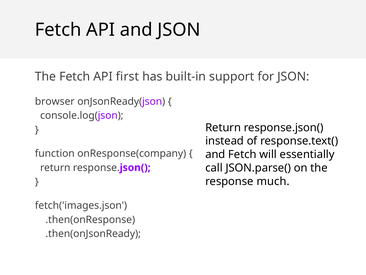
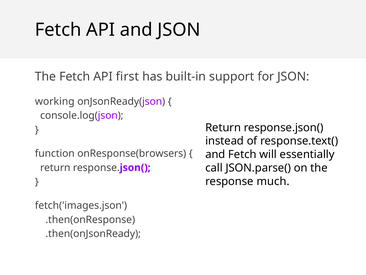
browser: browser -> working
onResponse(company: onResponse(company -> onResponse(browsers
